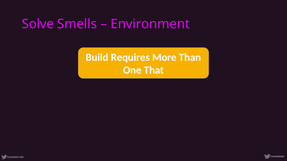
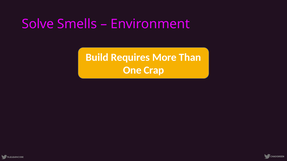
That: That -> Crap
